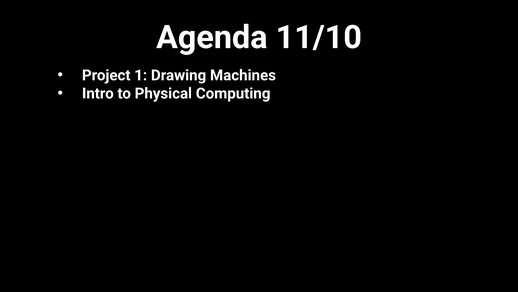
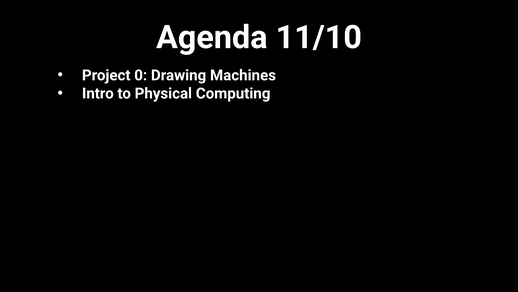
1: 1 -> 0
